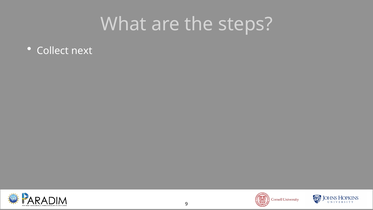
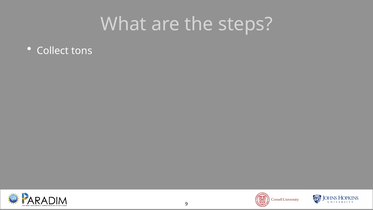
next: next -> tons
